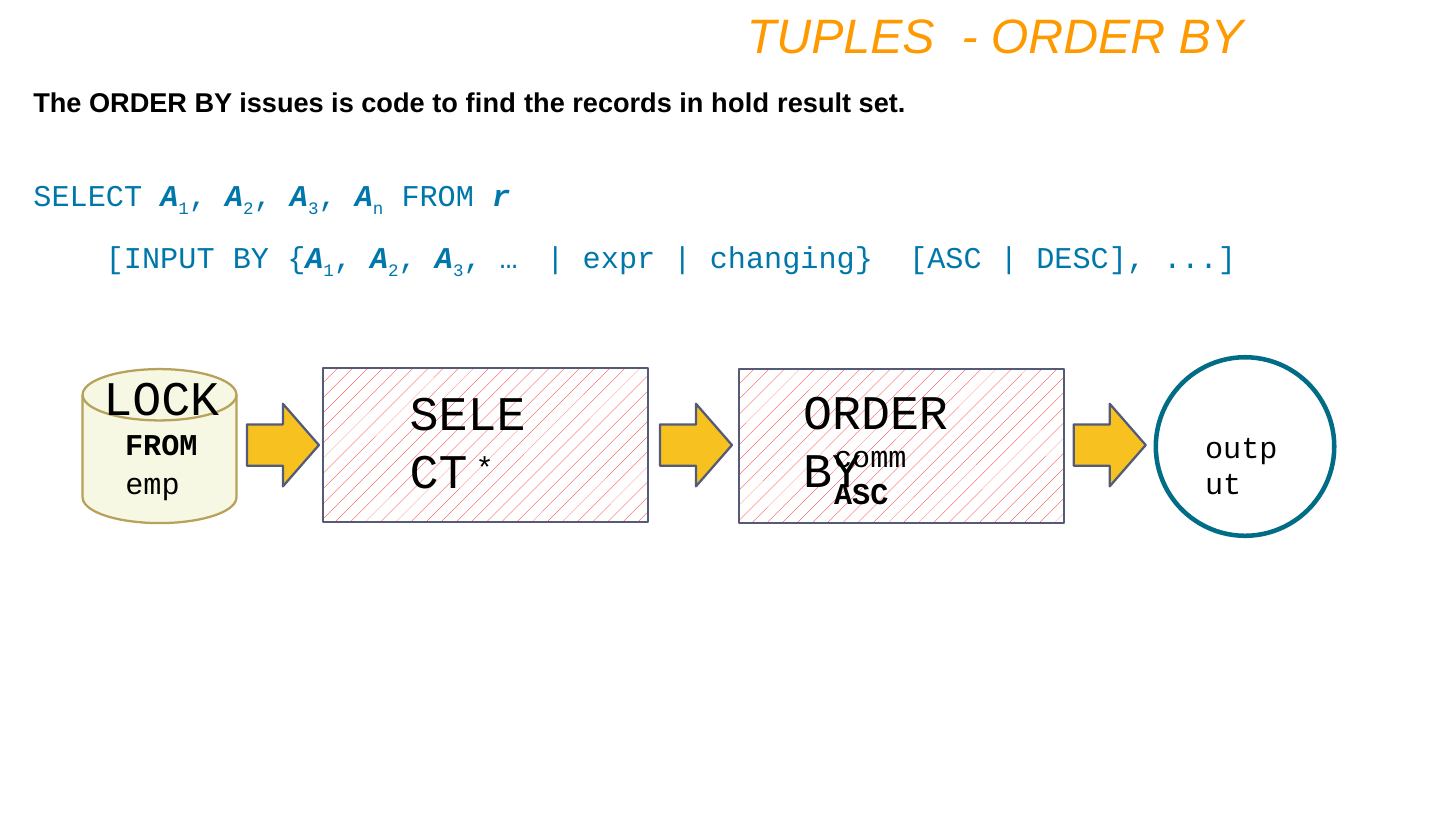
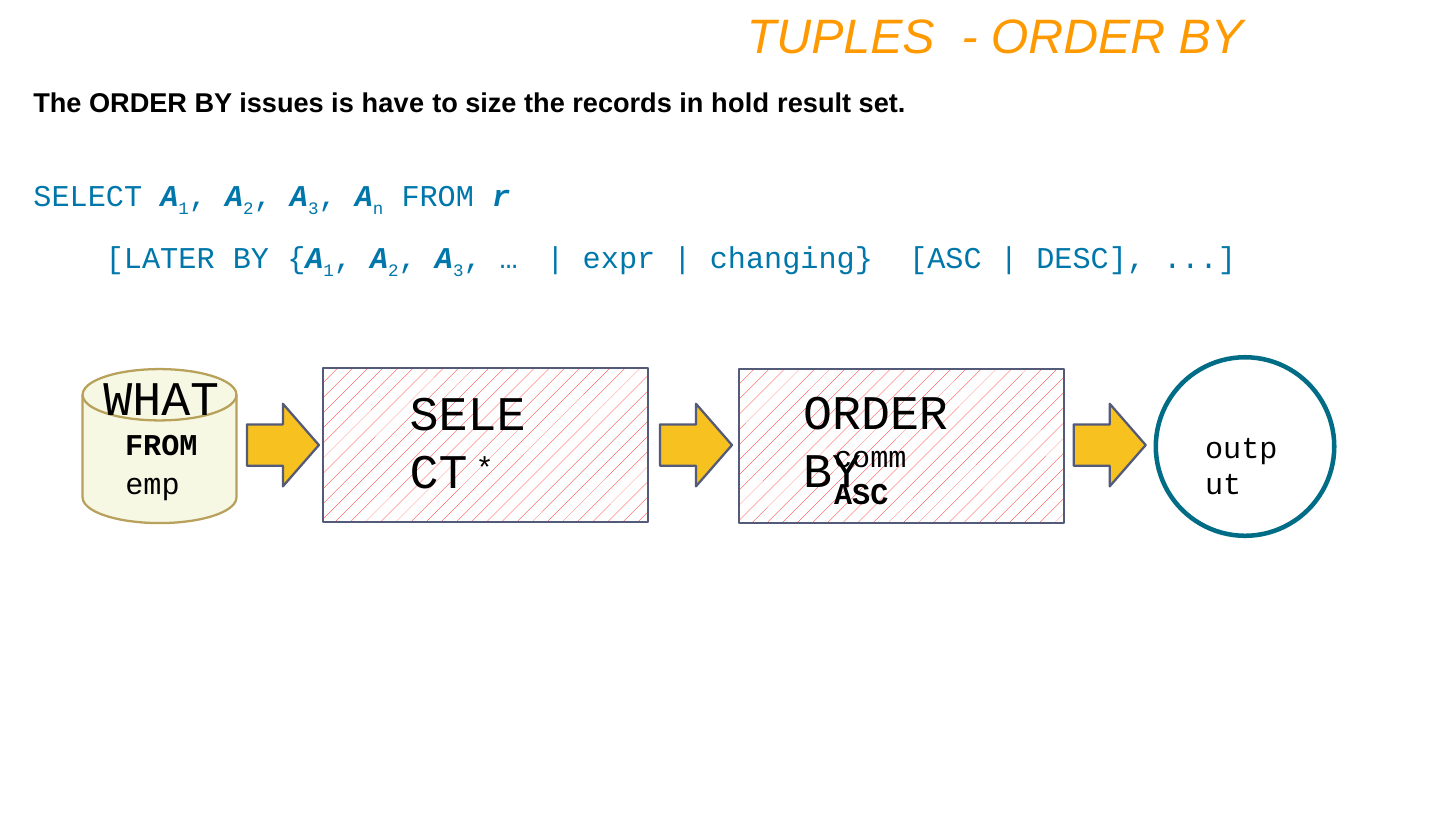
code: code -> have
find: find -> size
INPUT: INPUT -> LATER
LOCK: LOCK -> WHAT
